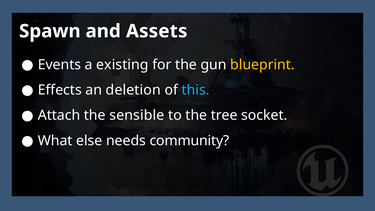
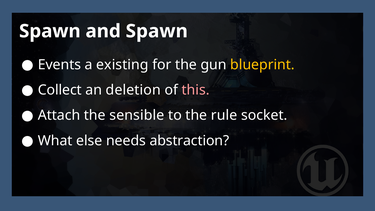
and Assets: Assets -> Spawn
Effects: Effects -> Collect
this colour: light blue -> pink
tree: tree -> rule
community: community -> abstraction
